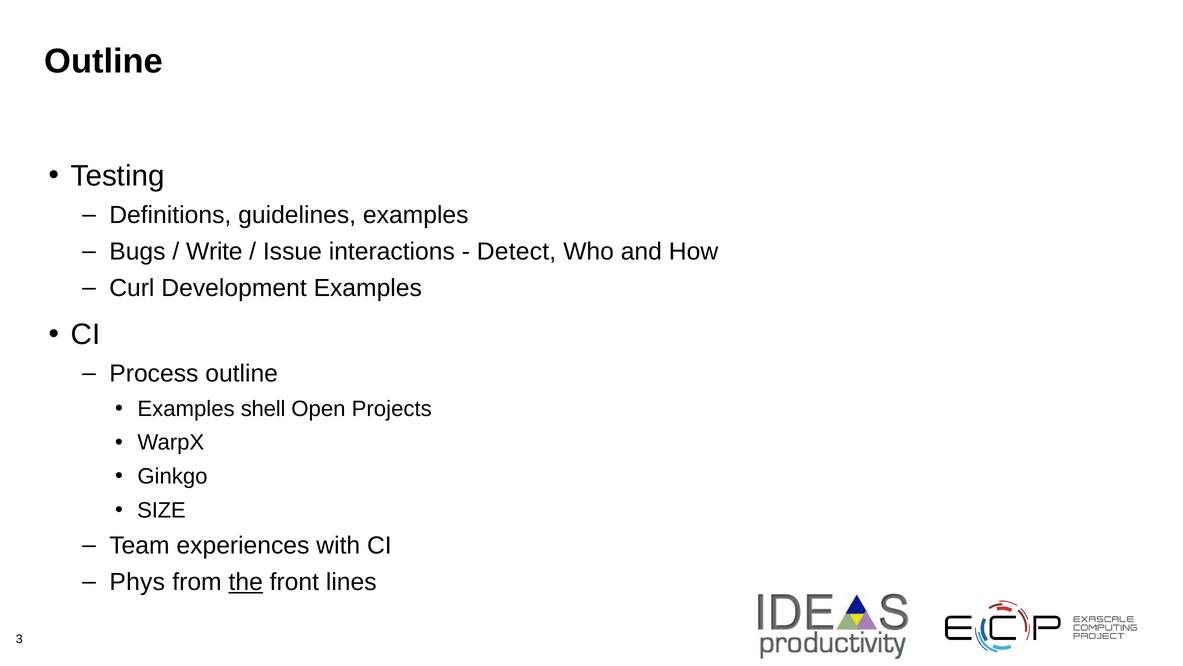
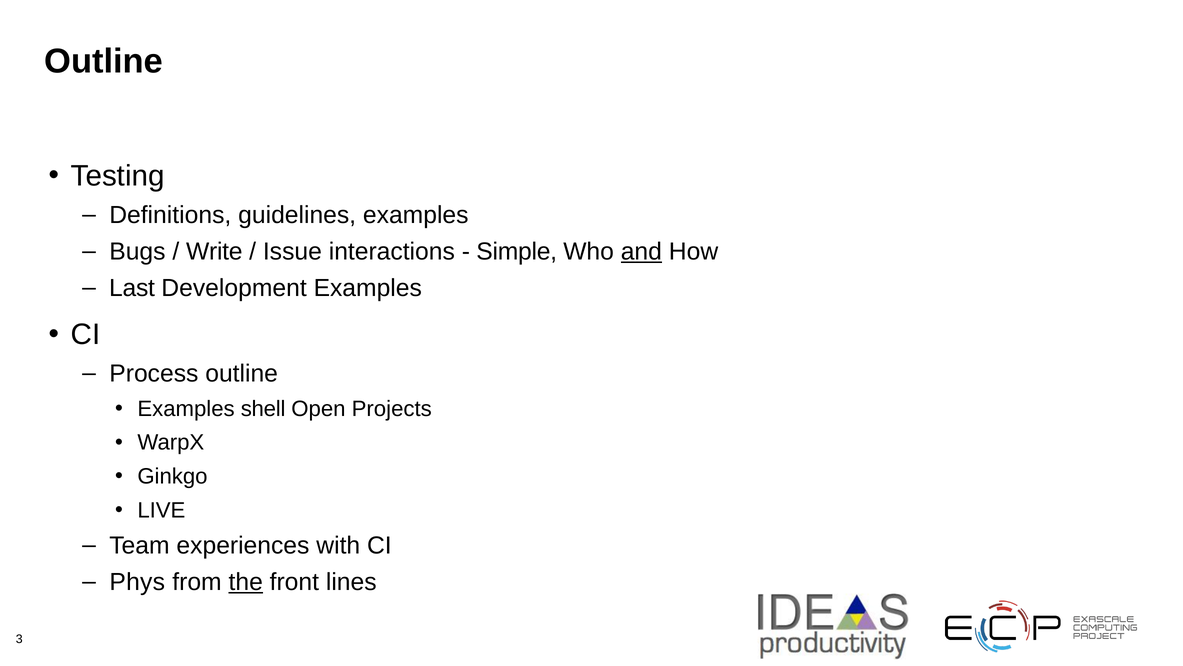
Detect: Detect -> Simple
and underline: none -> present
Curl: Curl -> Last
SIZE: SIZE -> LIVE
